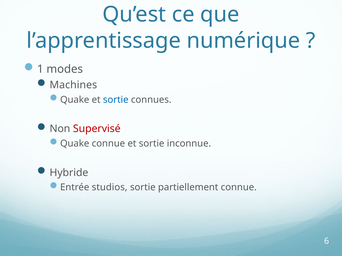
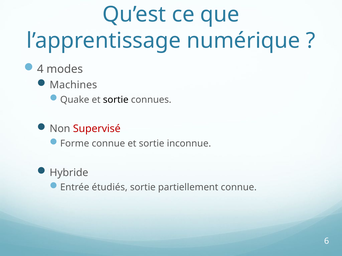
1: 1 -> 4
sortie at (116, 100) colour: blue -> black
Quake at (75, 144): Quake -> Forme
studios: studios -> étudiés
